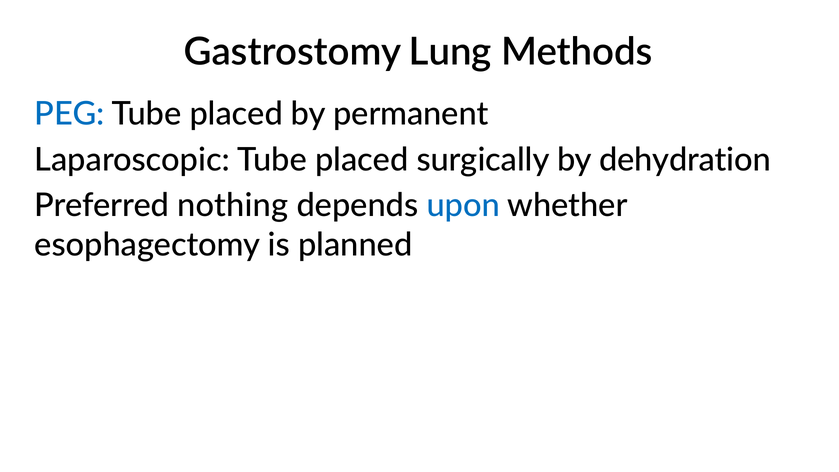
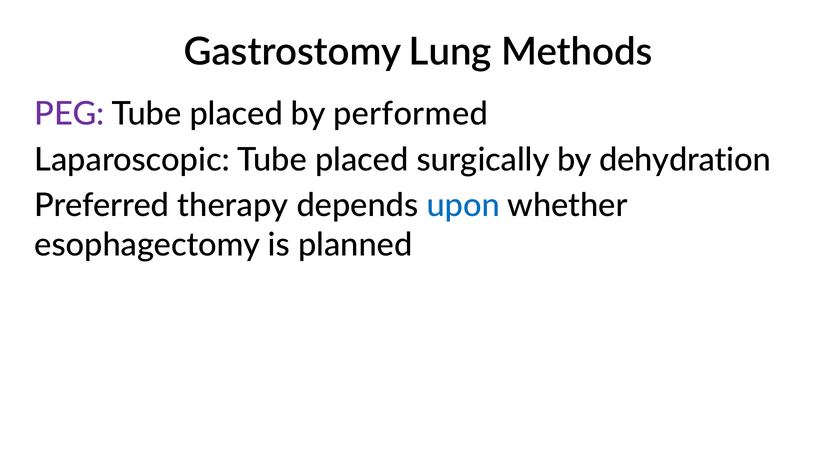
PEG colour: blue -> purple
permanent: permanent -> performed
nothing: nothing -> therapy
